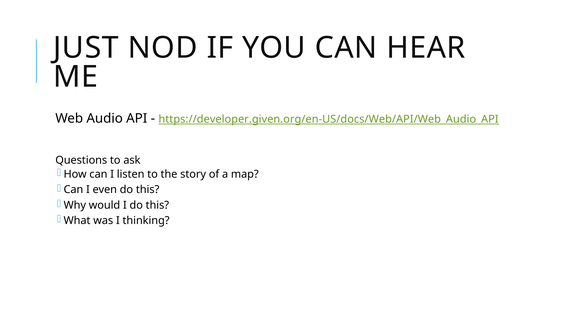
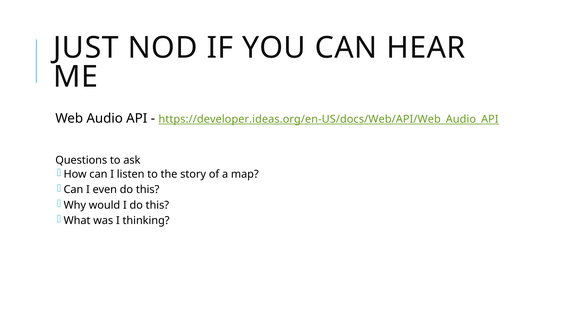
https://developer.given.org/en-US/docs/Web/API/Web_Audio_API: https://developer.given.org/en-US/docs/Web/API/Web_Audio_API -> https://developer.ideas.org/en-US/docs/Web/API/Web_Audio_API
